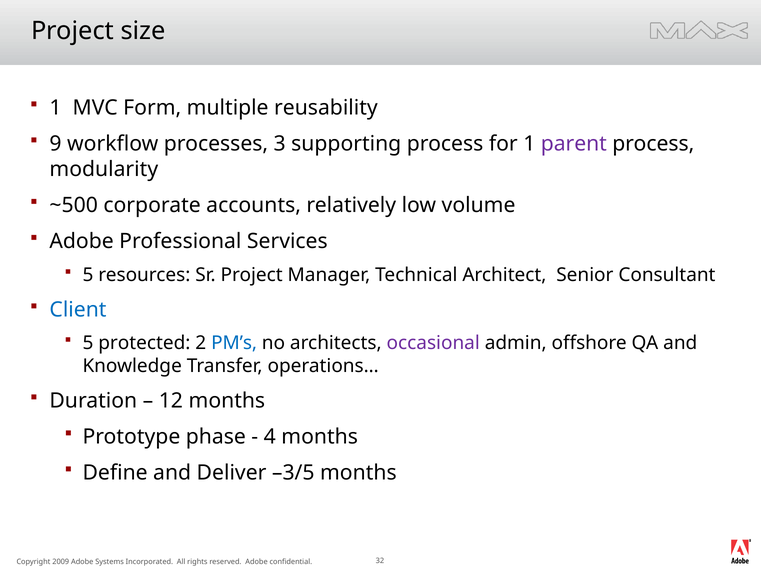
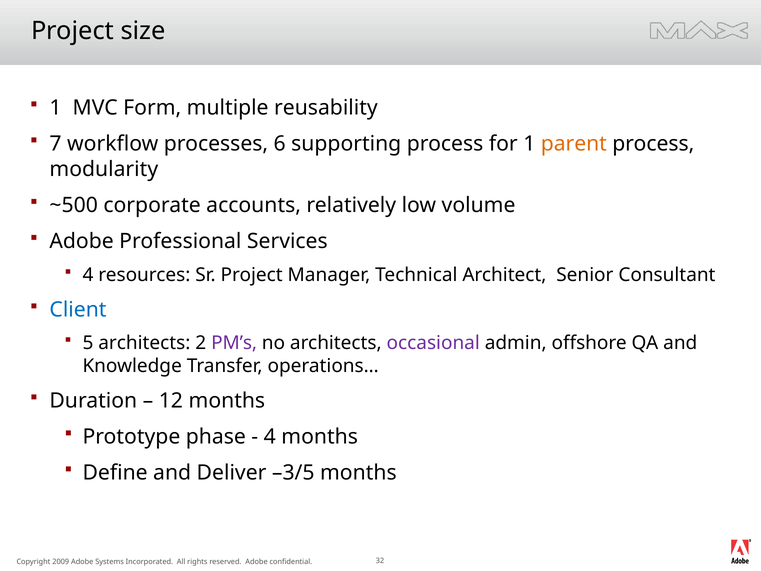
9: 9 -> 7
3: 3 -> 6
parent colour: purple -> orange
5 at (88, 275): 5 -> 4
5 protected: protected -> architects
PM’s colour: blue -> purple
